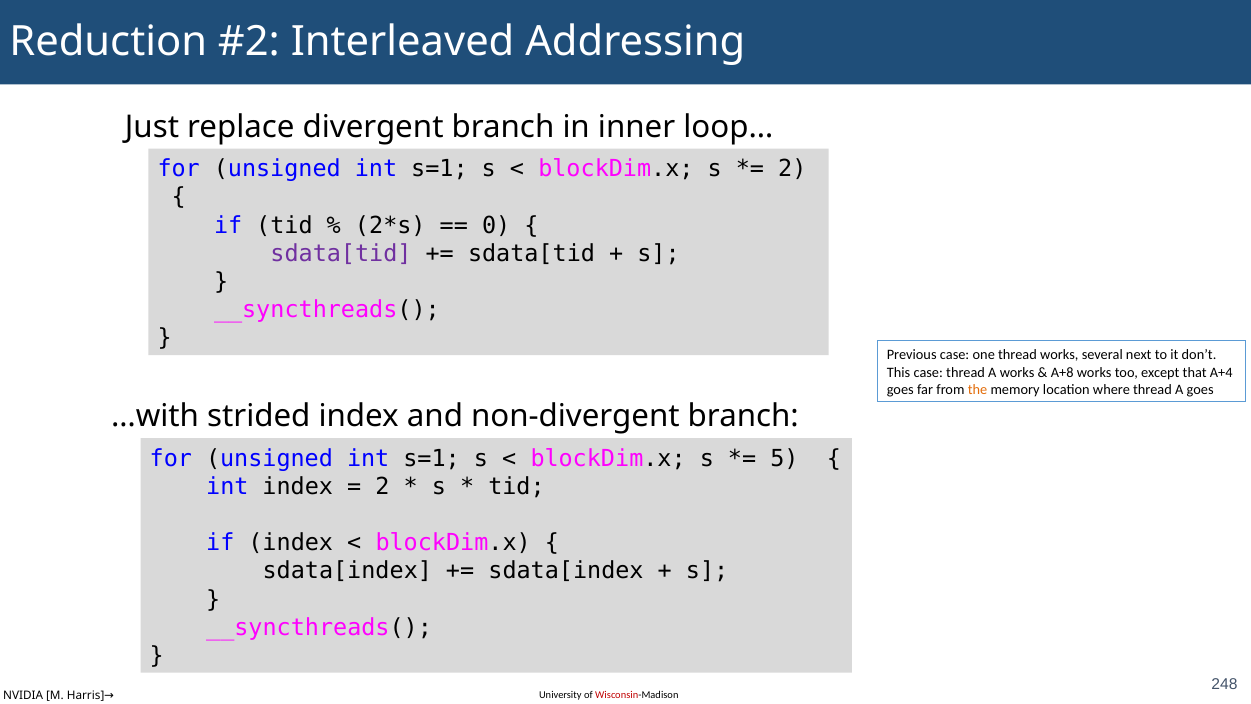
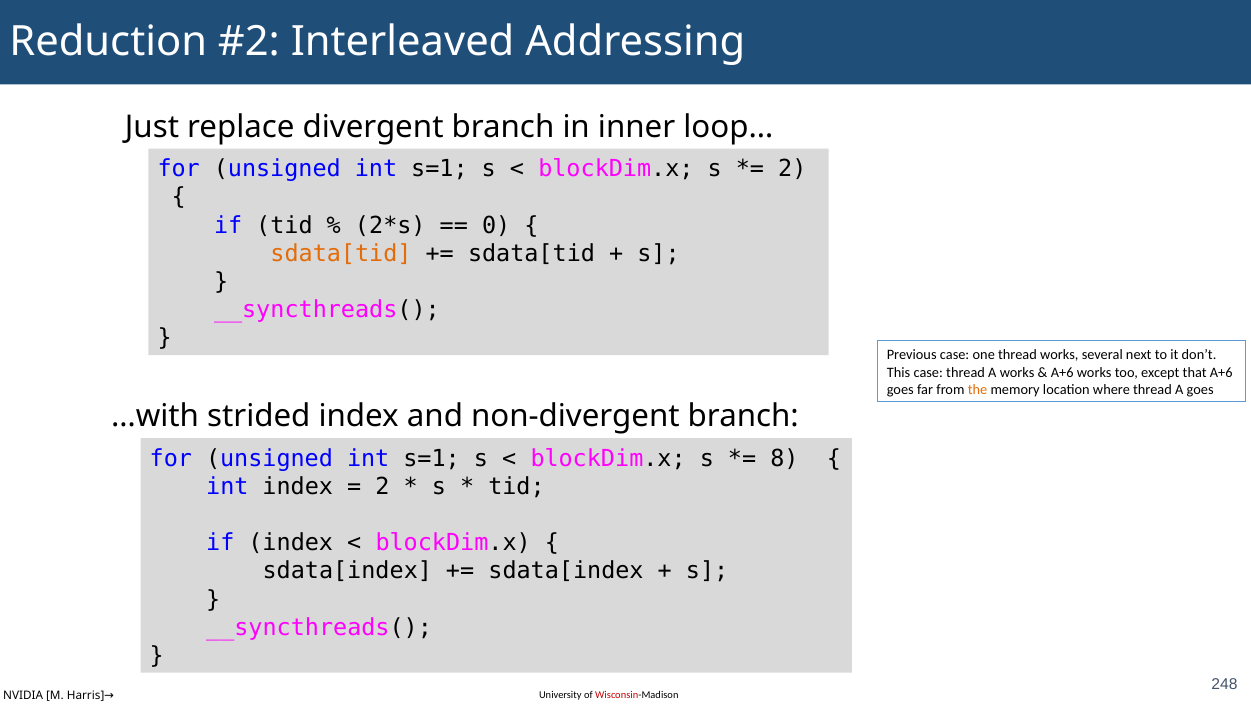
sdata[tid at (341, 253) colour: purple -> orange
A+8 at (1062, 372): A+8 -> A+6
that A+4: A+4 -> A+6
5: 5 -> 8
